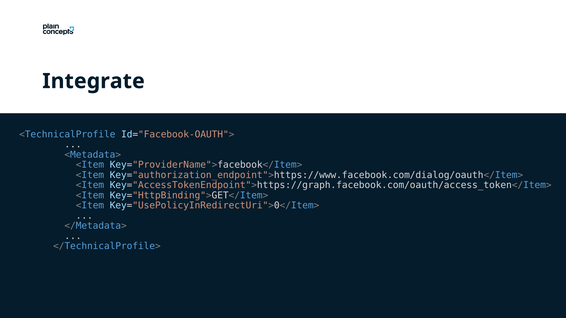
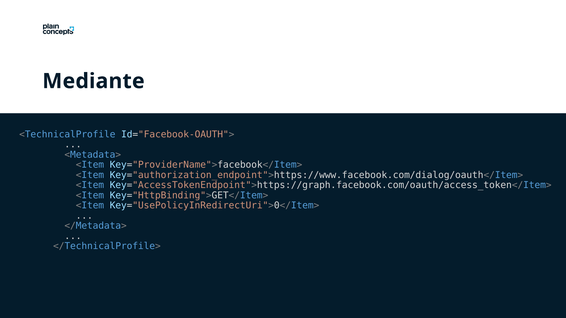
Integrate: Integrate -> Mediante
